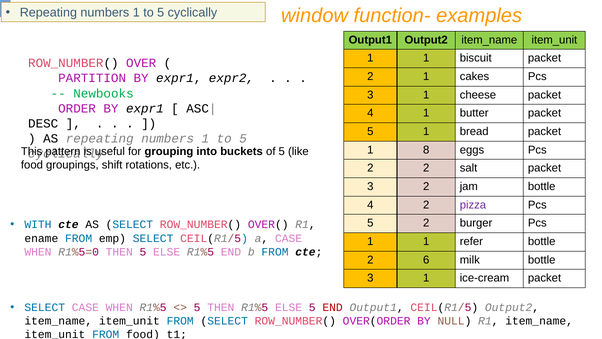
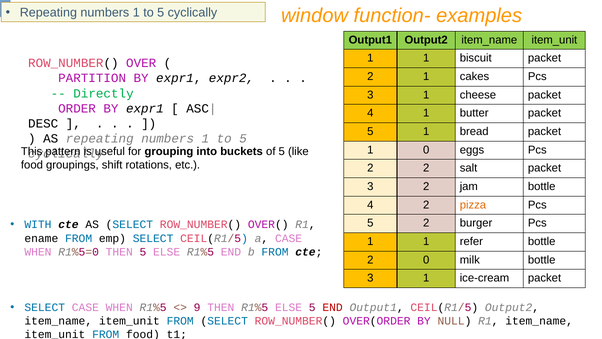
Newbooks: Newbooks -> Directly
1 8: 8 -> 0
pizza colour: purple -> orange
2 6: 6 -> 0
5 at (197, 307): 5 -> 9
